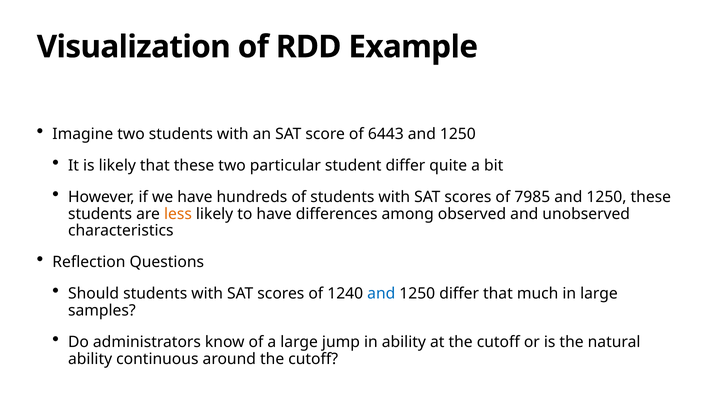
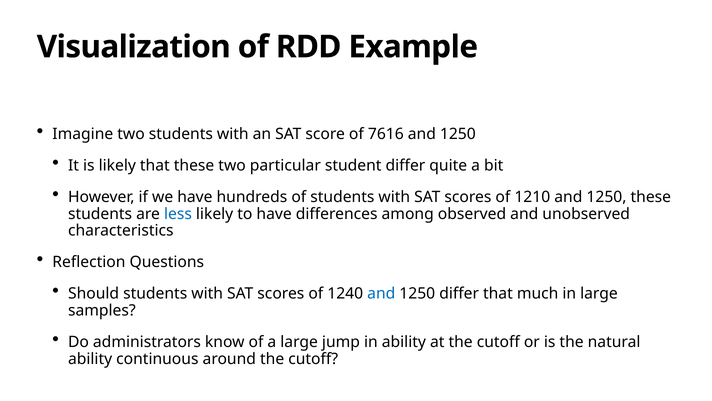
6443: 6443 -> 7616
7985: 7985 -> 1210
less colour: orange -> blue
